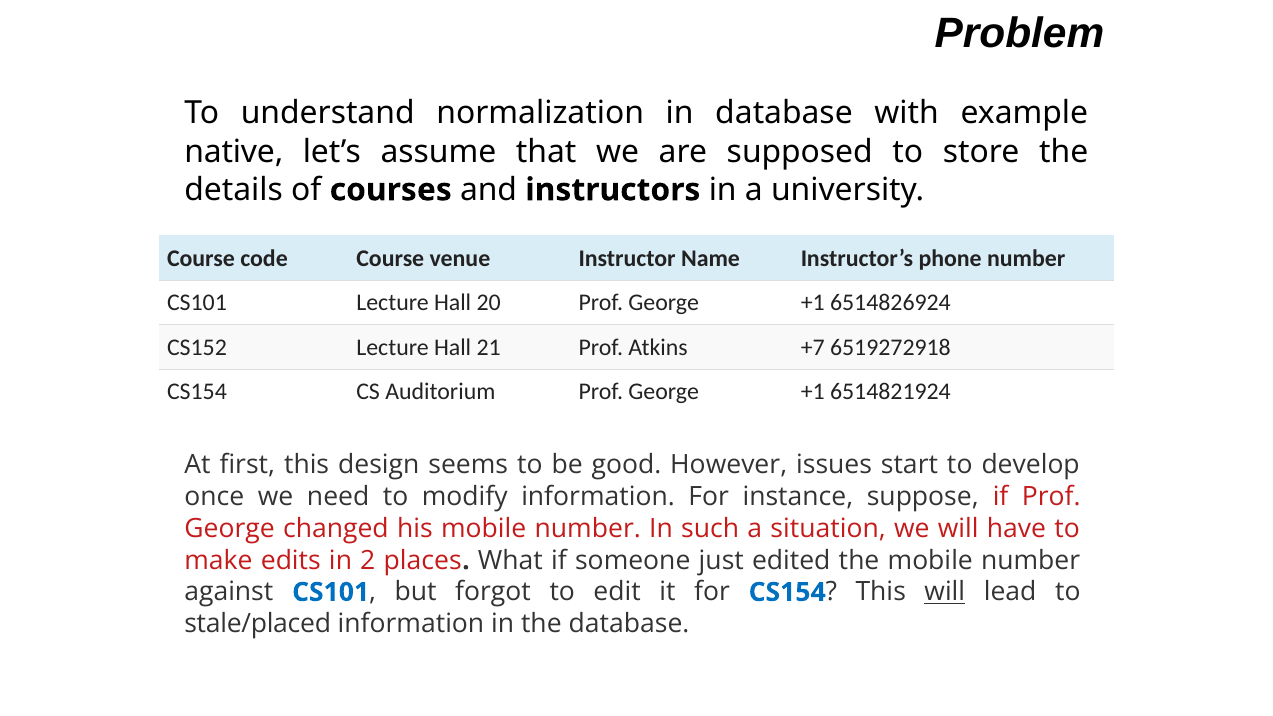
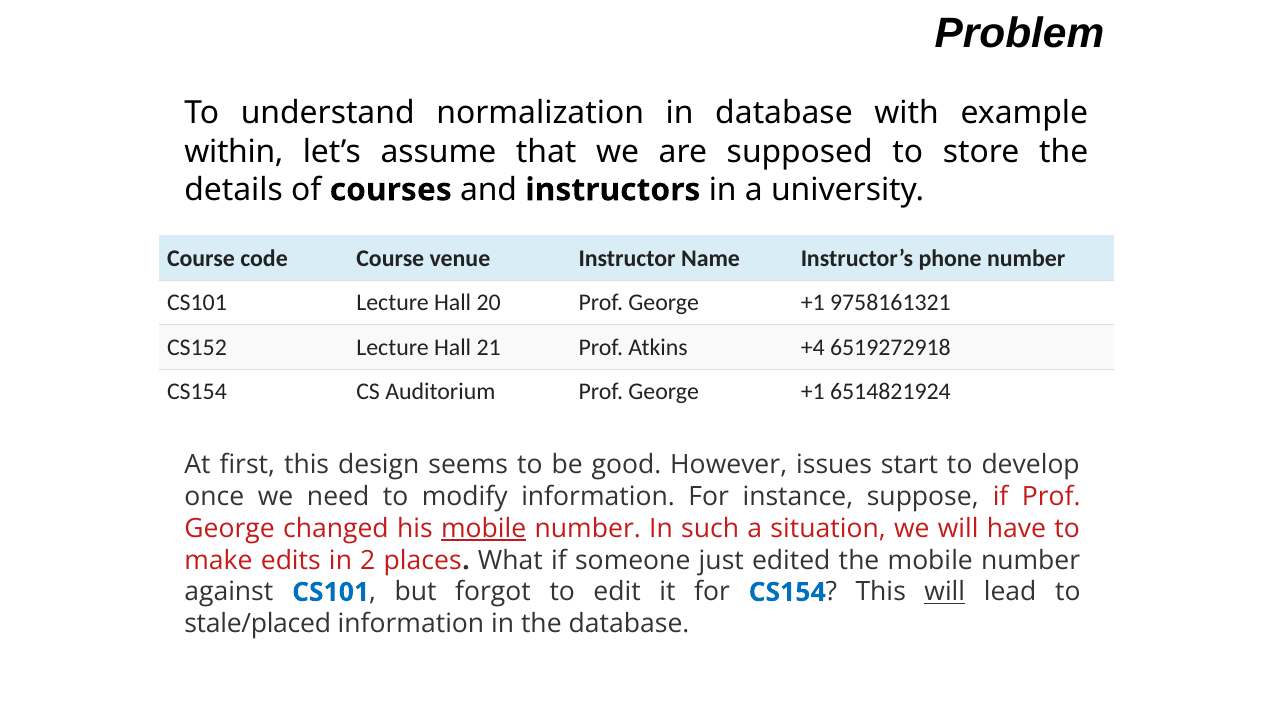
native: native -> within
6514826924: 6514826924 -> 9758161321
+7: +7 -> +4
mobile at (484, 529) underline: none -> present
